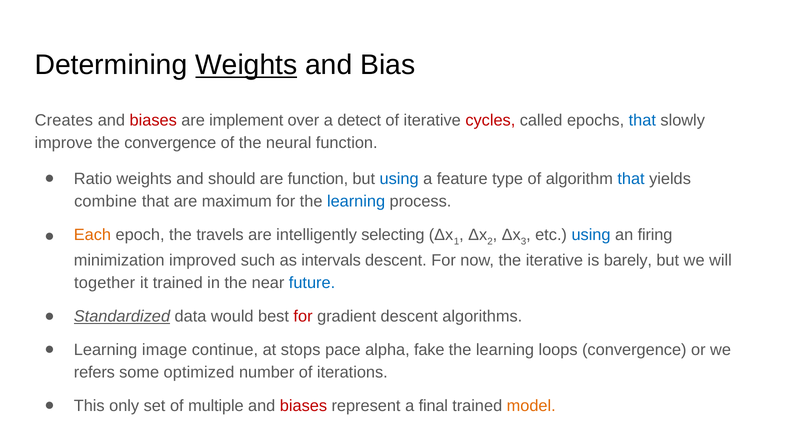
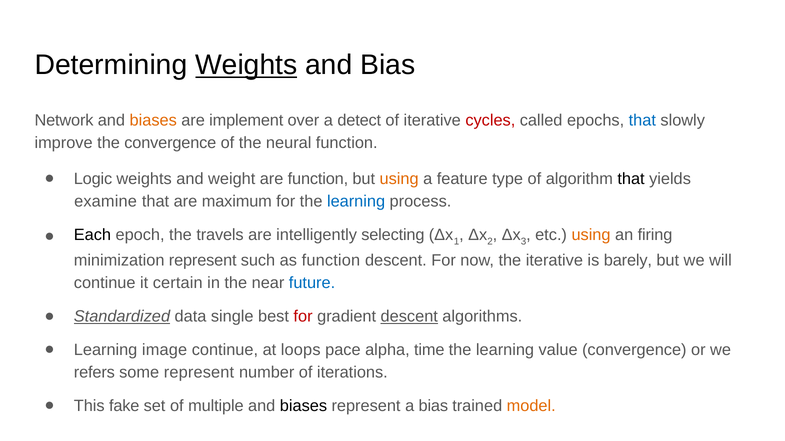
Creates: Creates -> Network
biases at (153, 121) colour: red -> orange
Ratio: Ratio -> Logic
should: should -> weight
using at (399, 179) colour: blue -> orange
that at (631, 179) colour: blue -> black
combine: combine -> examine
Each colour: orange -> black
using at (591, 235) colour: blue -> orange
minimization improved: improved -> represent
as intervals: intervals -> function
together at (105, 283): together -> continue
it trained: trained -> certain
would: would -> single
descent at (409, 317) underline: none -> present
stops: stops -> loops
fake: fake -> time
loops: loops -> value
some optimized: optimized -> represent
only: only -> fake
biases at (303, 406) colour: red -> black
a final: final -> bias
